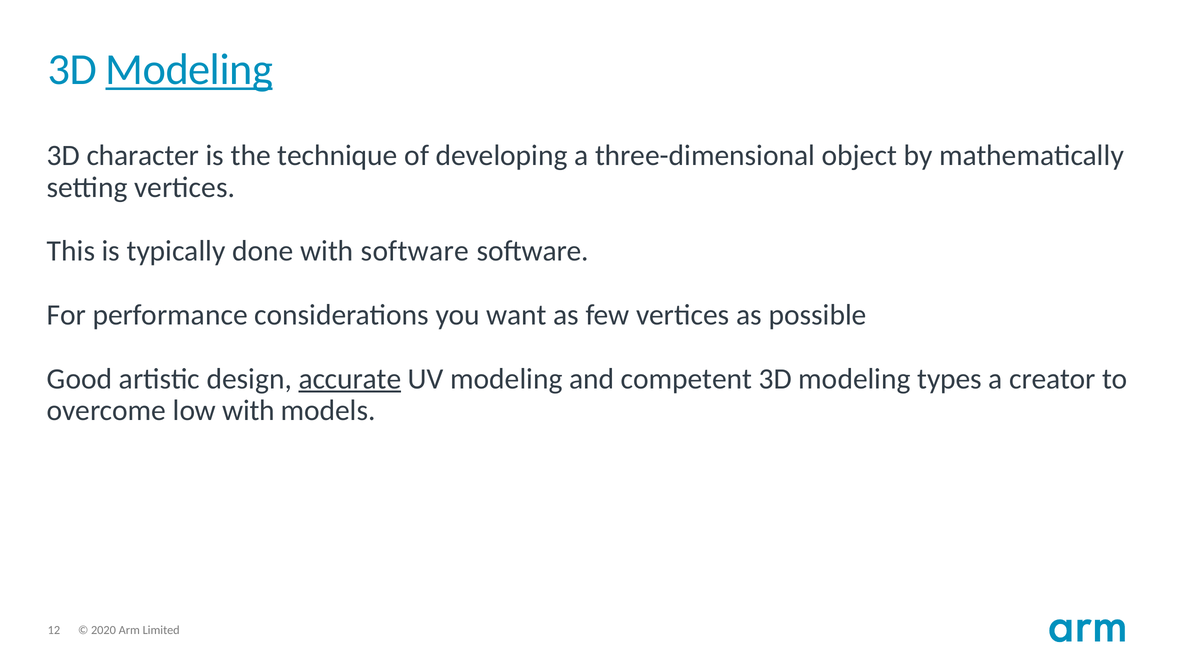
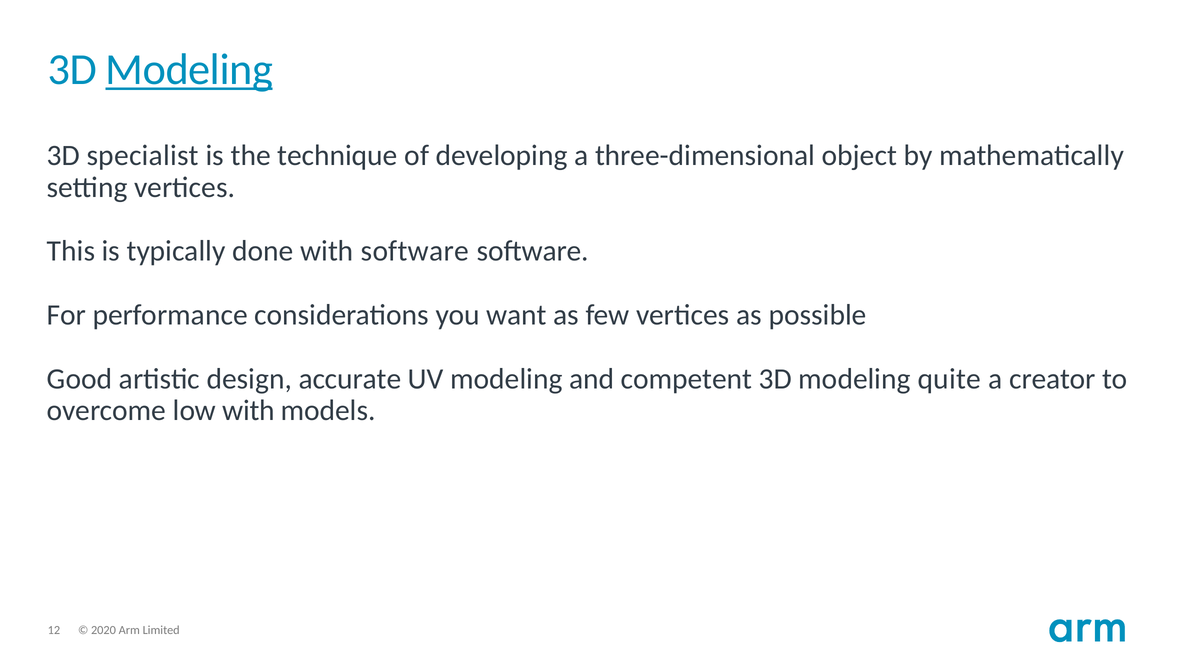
character: character -> specialist
accurate underline: present -> none
types: types -> quite
